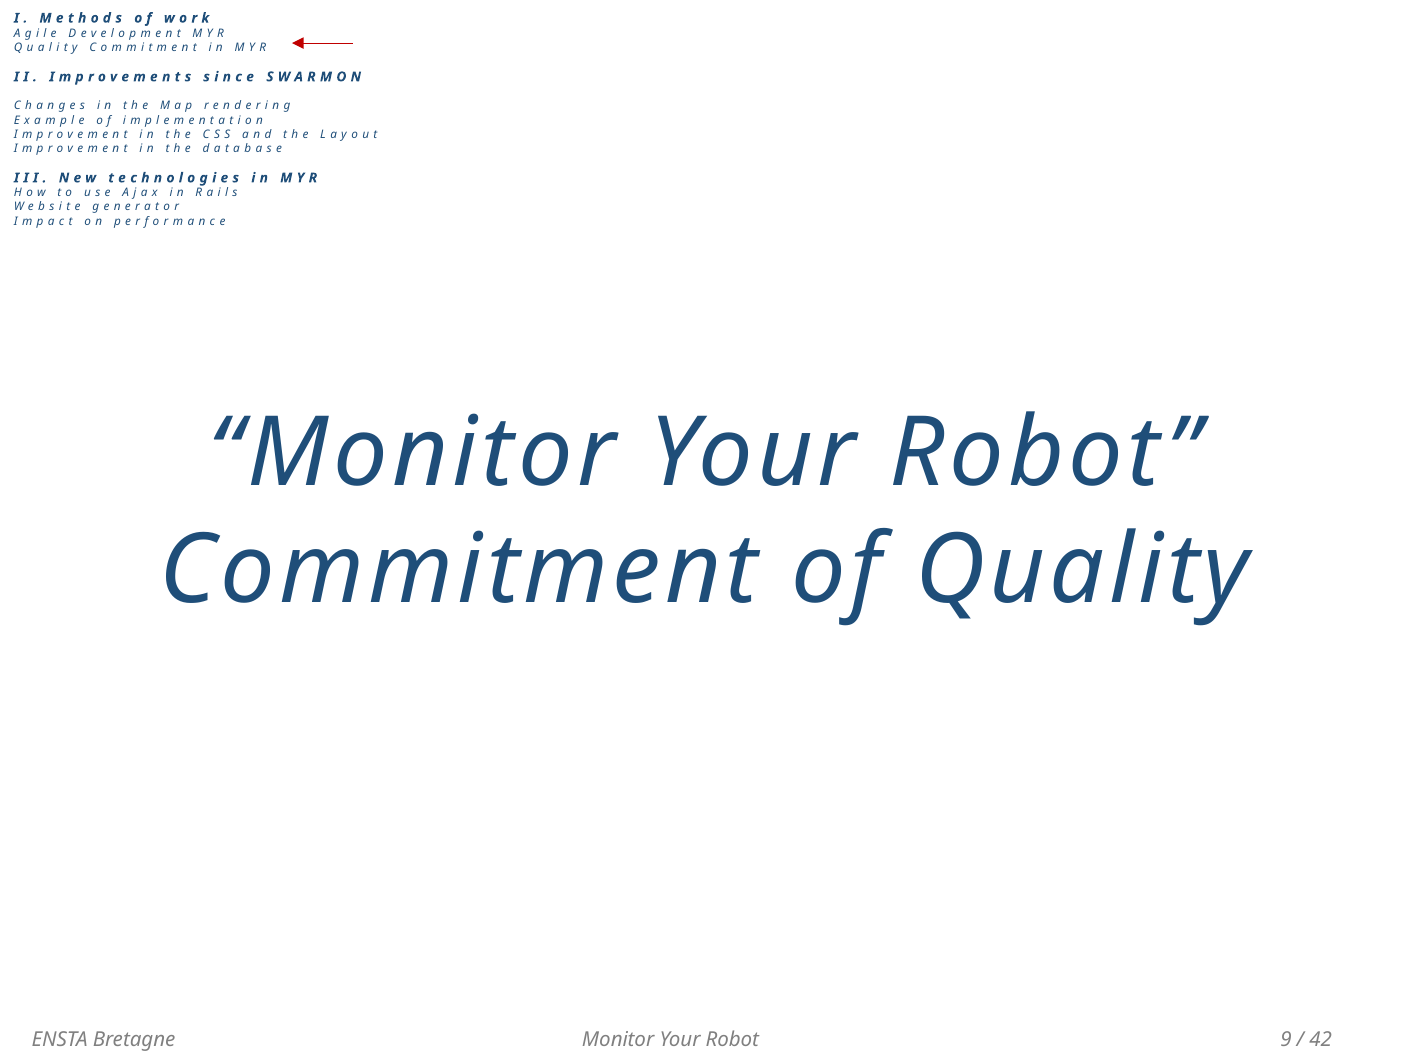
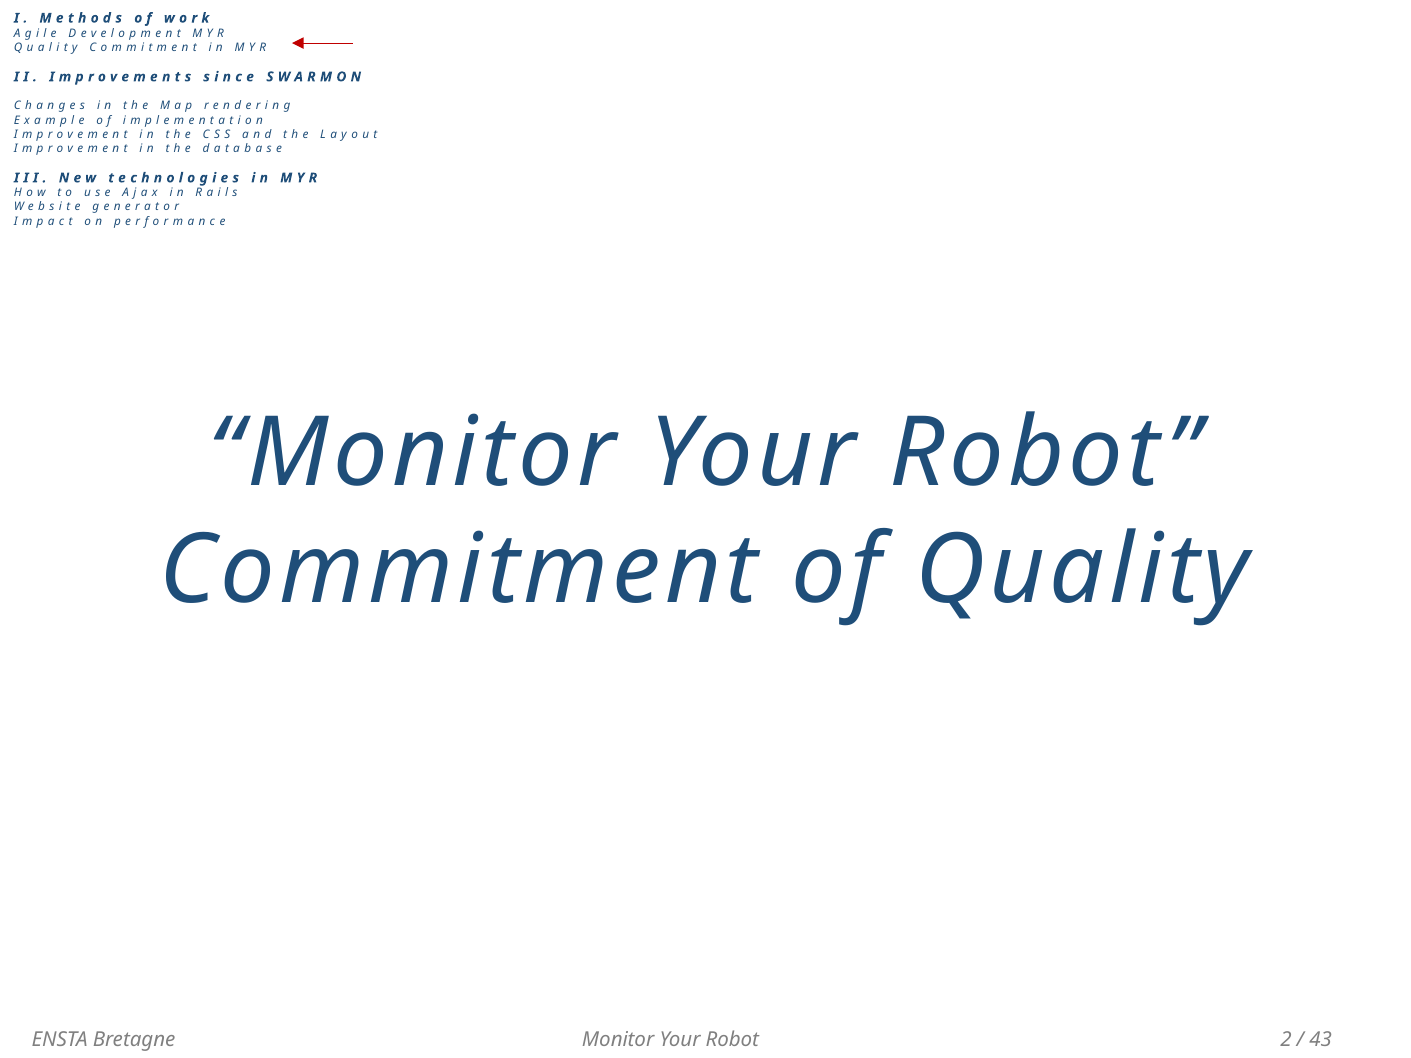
9: 9 -> 2
42: 42 -> 43
